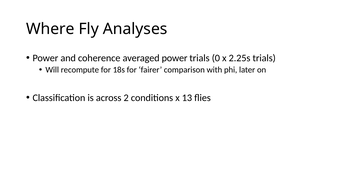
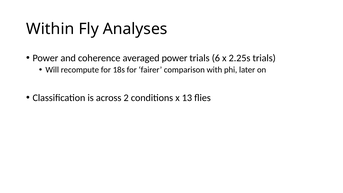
Where: Where -> Within
0: 0 -> 6
